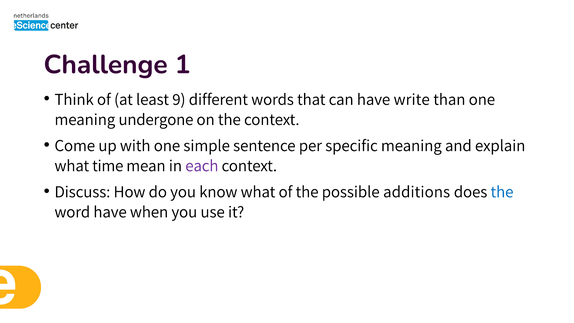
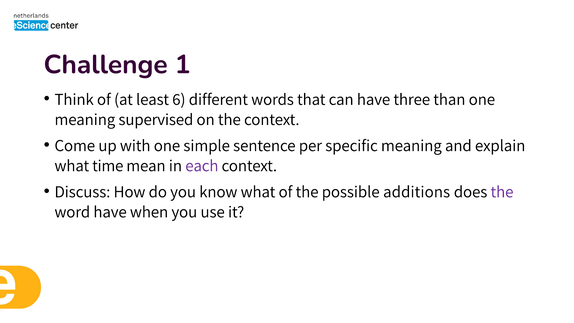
9: 9 -> 6
write: write -> three
undergone: undergone -> supervised
the at (502, 192) colour: blue -> purple
